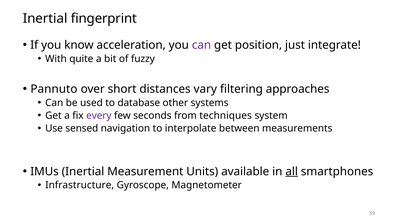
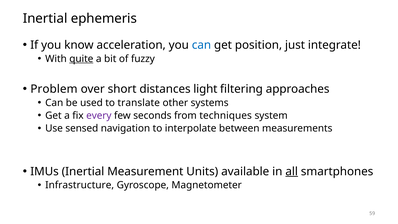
fingerprint: fingerprint -> ephemeris
can at (201, 45) colour: purple -> blue
quite underline: none -> present
Pannuto: Pannuto -> Problem
vary: vary -> light
database: database -> translate
